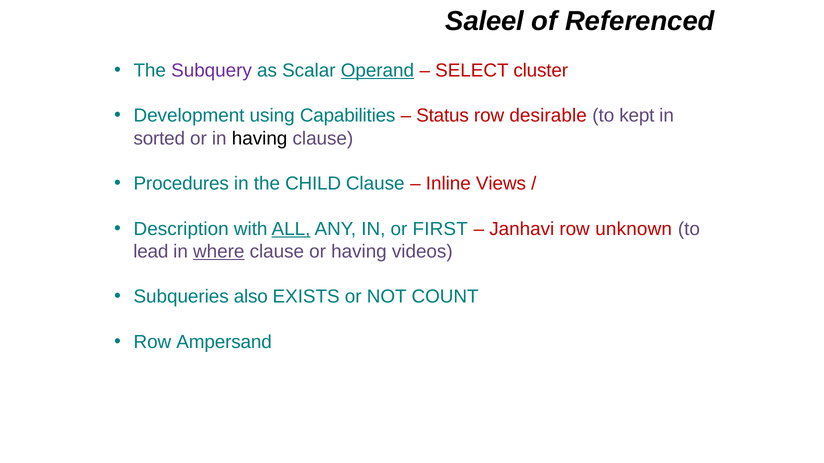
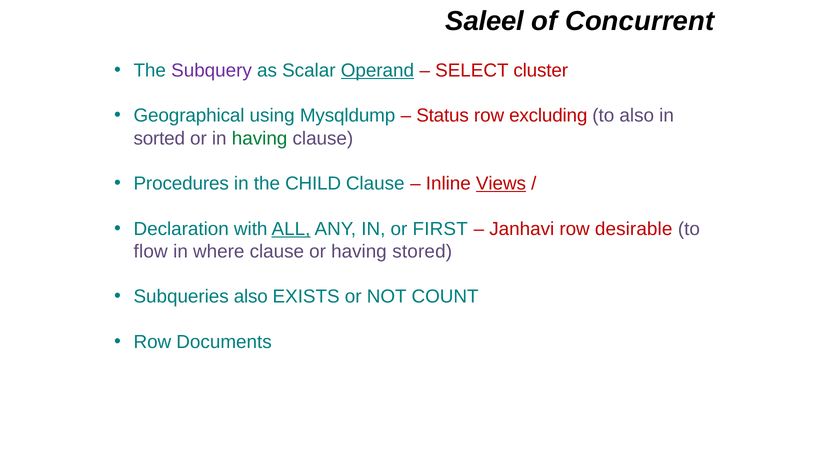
Referenced: Referenced -> Concurrent
Development: Development -> Geographical
Capabilities: Capabilities -> Mysqldump
desirable: desirable -> excluding
to kept: kept -> also
having at (260, 138) colour: black -> green
Views underline: none -> present
Description: Description -> Declaration
unknown: unknown -> desirable
lead: lead -> flow
where underline: present -> none
videos: videos -> stored
Ampersand: Ampersand -> Documents
